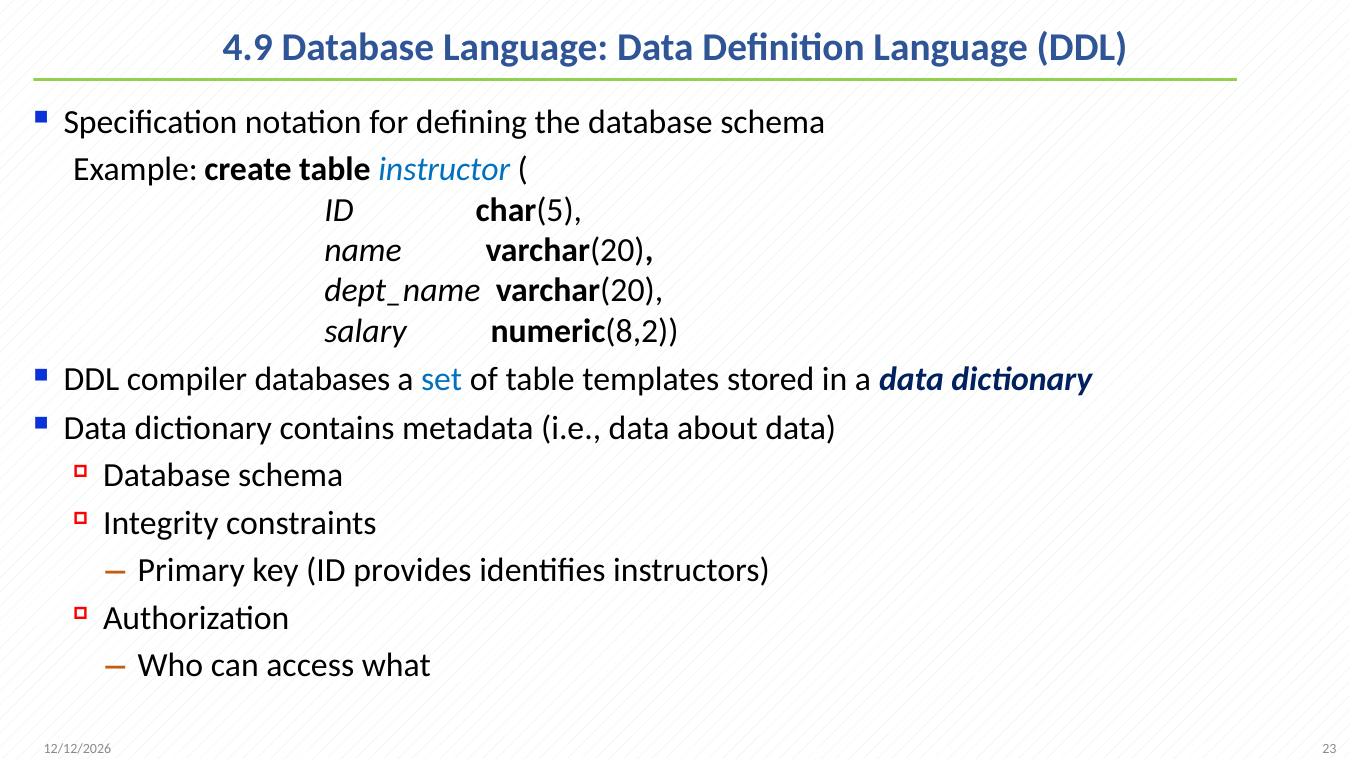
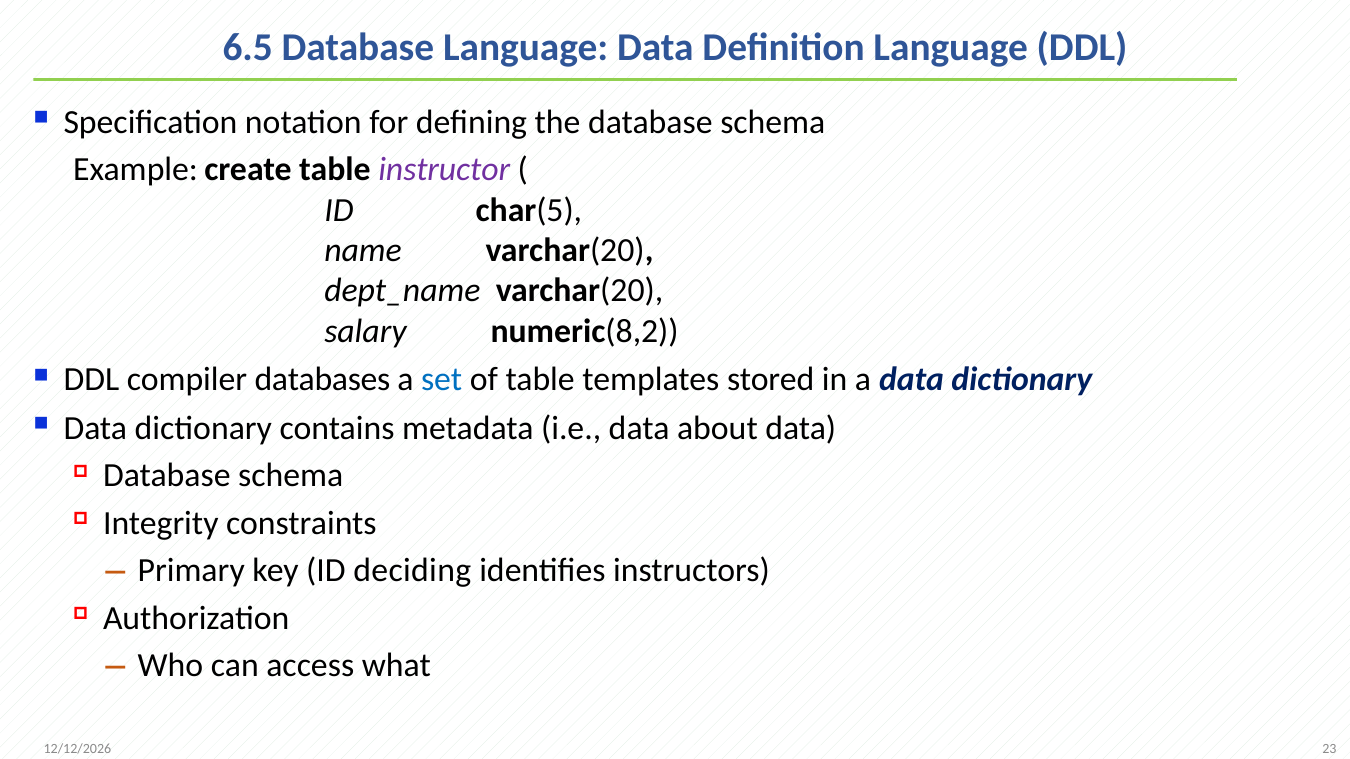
4.9: 4.9 -> 6.5
instructor colour: blue -> purple
provides: provides -> deciding
